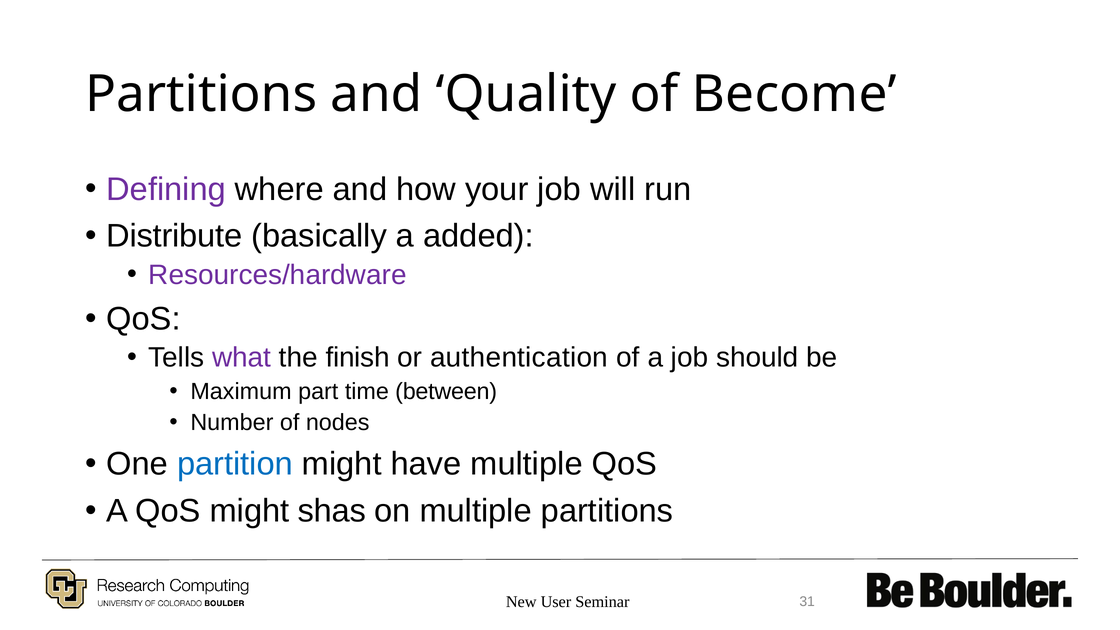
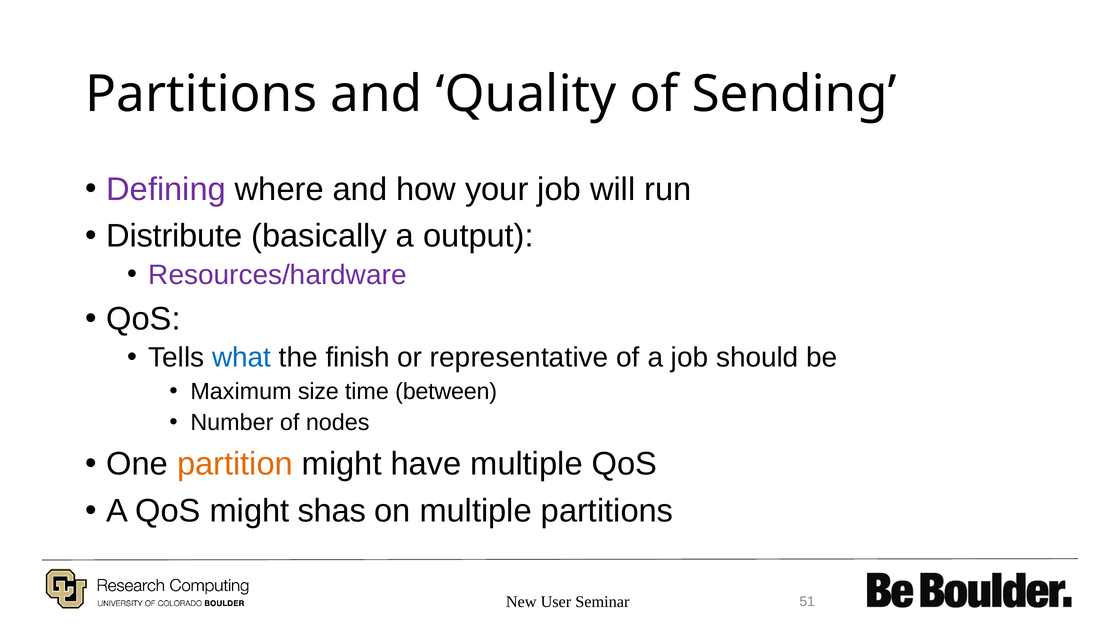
Become: Become -> Sending
added: added -> output
what colour: purple -> blue
authentication: authentication -> representative
part: part -> size
partition colour: blue -> orange
31: 31 -> 51
